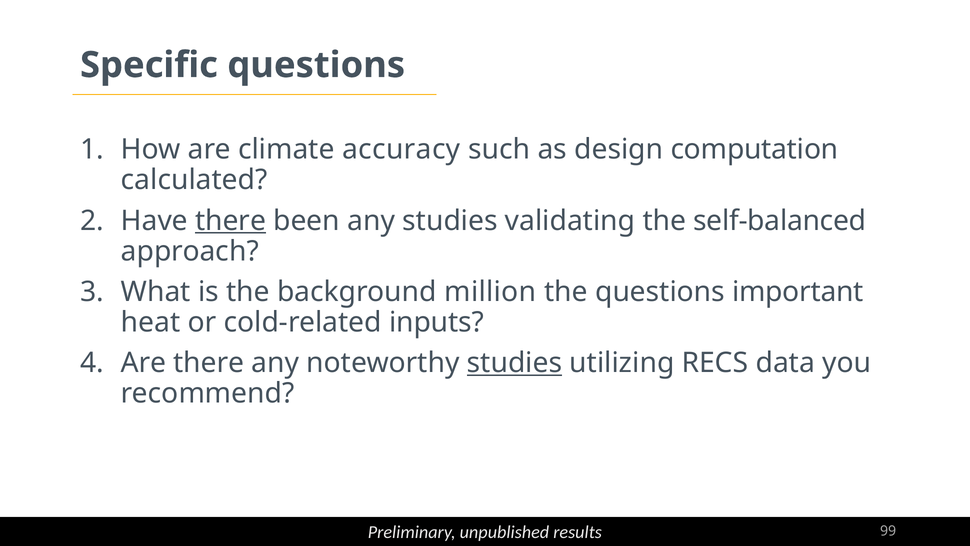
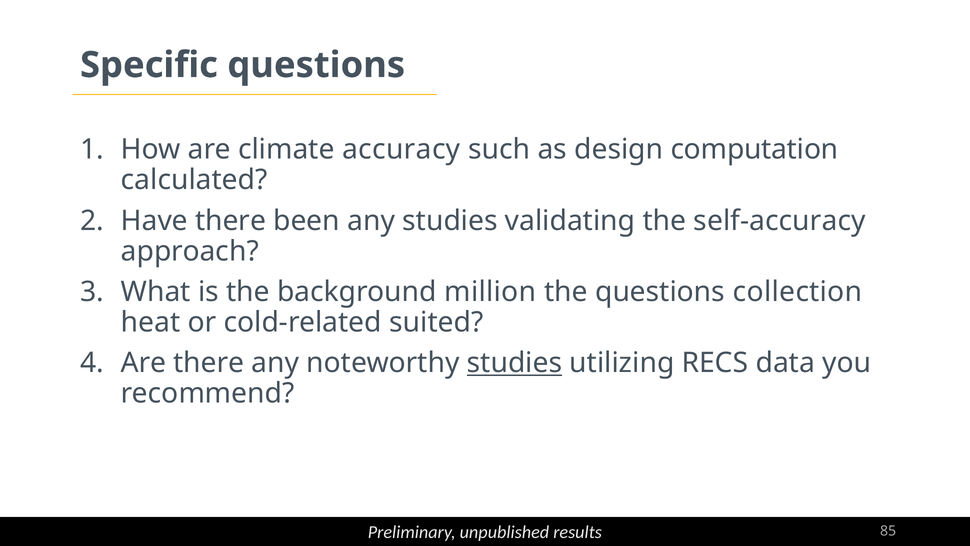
there at (231, 221) underline: present -> none
self-balanced: self-balanced -> self-accuracy
important: important -> collection
inputs: inputs -> suited
99: 99 -> 85
